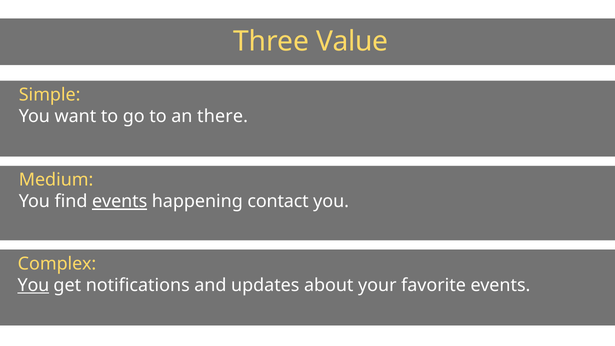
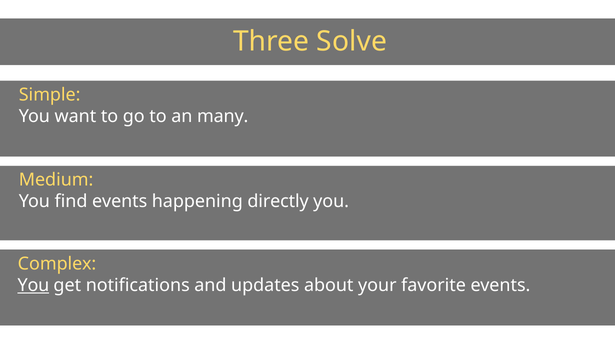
Value: Value -> Solve
there: there -> many
events at (120, 202) underline: present -> none
contact: contact -> directly
